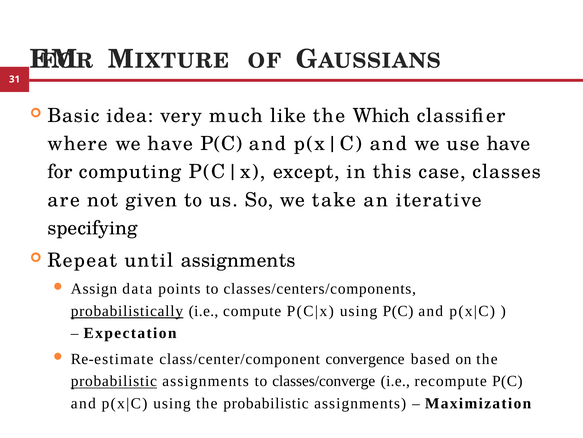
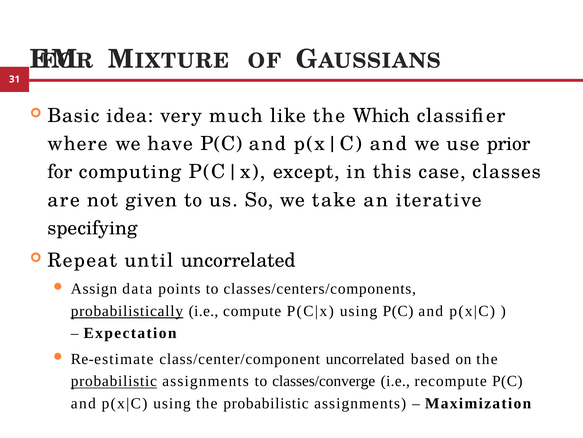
use have: have -> prior
until assignments: assignments -> uncorrelated
class/center/component convergence: convergence -> uncorrelated
